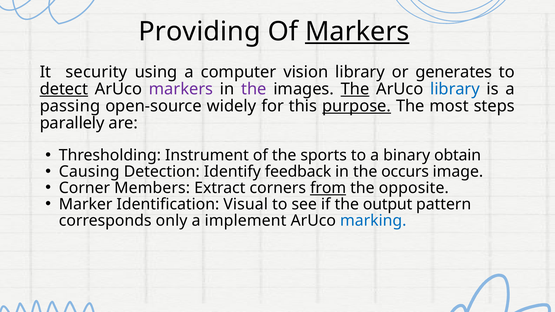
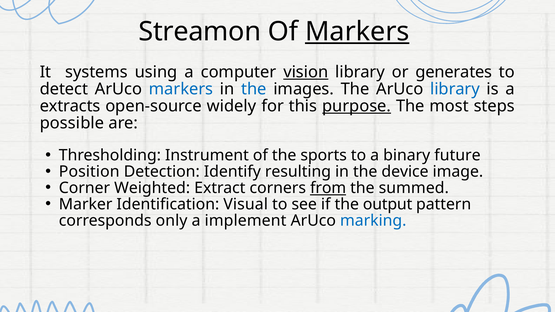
Providing: Providing -> Streamon
security: security -> systems
vision underline: none -> present
detect underline: present -> none
markers at (181, 89) colour: purple -> blue
the at (254, 89) colour: purple -> blue
The at (355, 89) underline: present -> none
passing: passing -> extracts
parallely: parallely -> possible
obtain: obtain -> future
Causing: Causing -> Position
feedback: feedback -> resulting
occurs: occurs -> device
Members: Members -> Weighted
opposite: opposite -> summed
